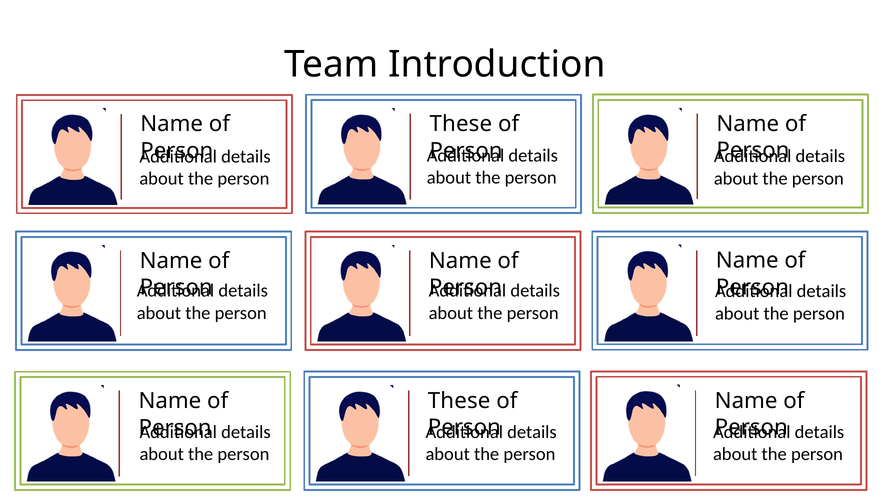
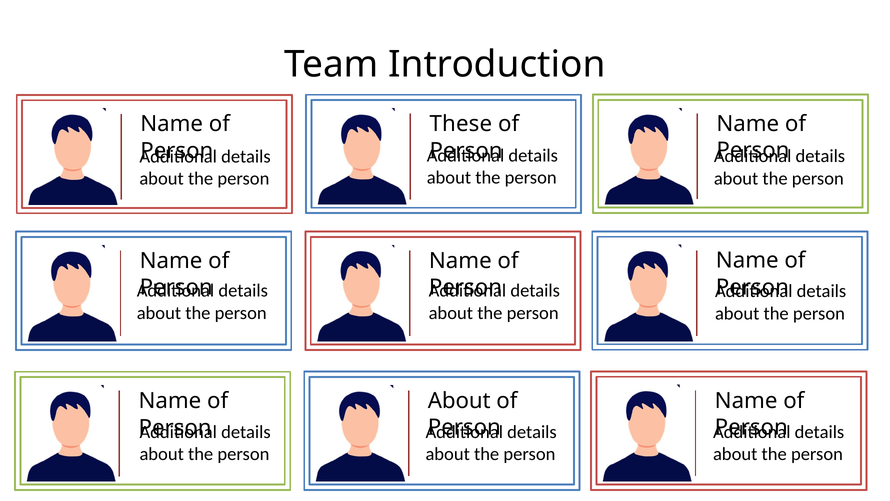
These at (459, 401): These -> About
